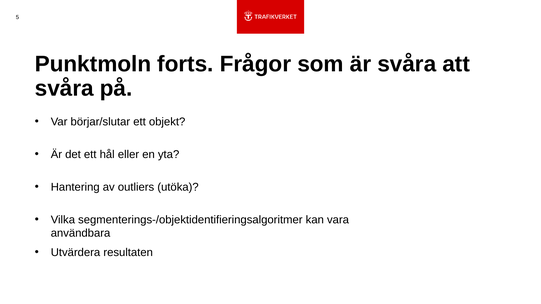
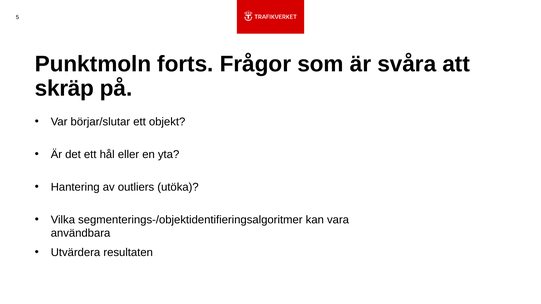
svåra at (64, 88): svåra -> skräp
